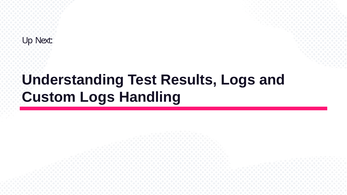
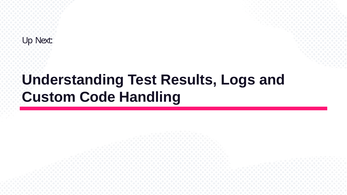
Custom Logs: Logs -> Code
